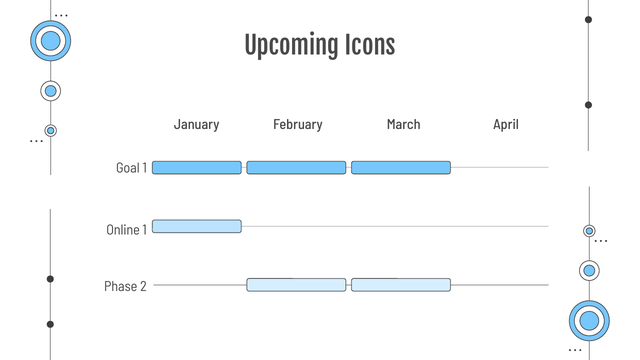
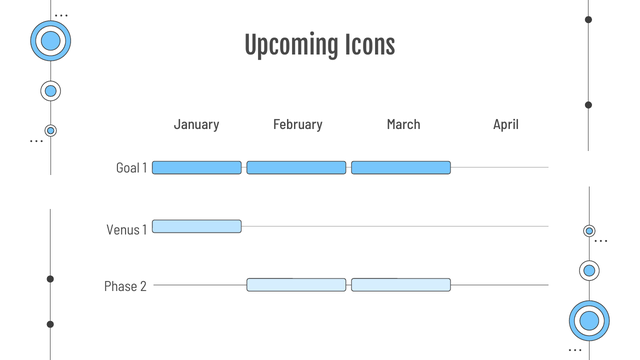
Online: Online -> Venus
